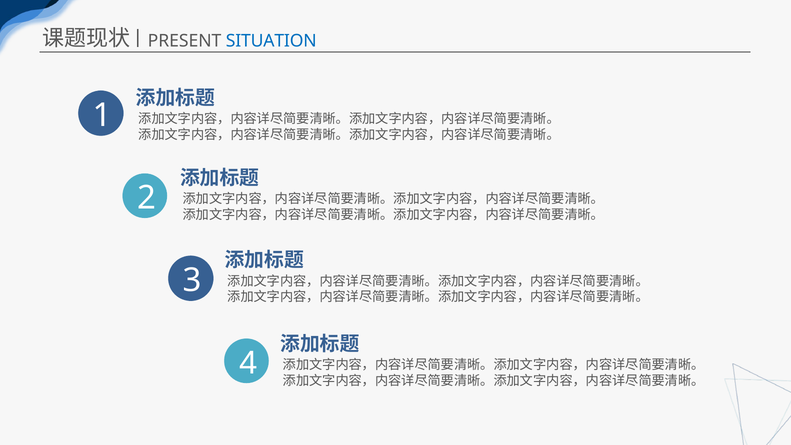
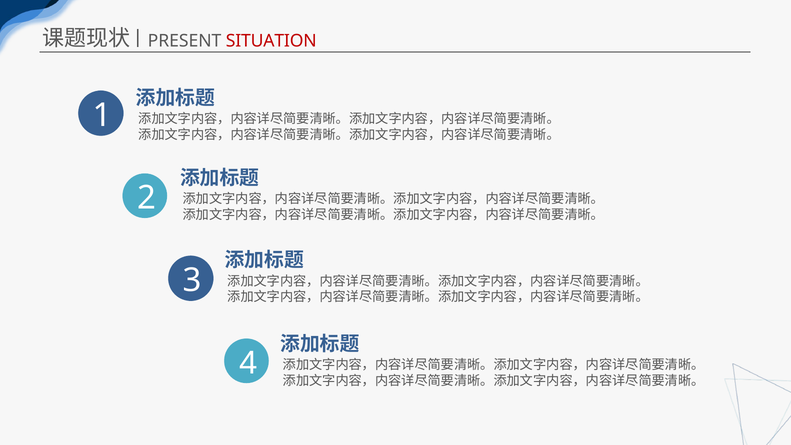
SITUATION colour: blue -> red
